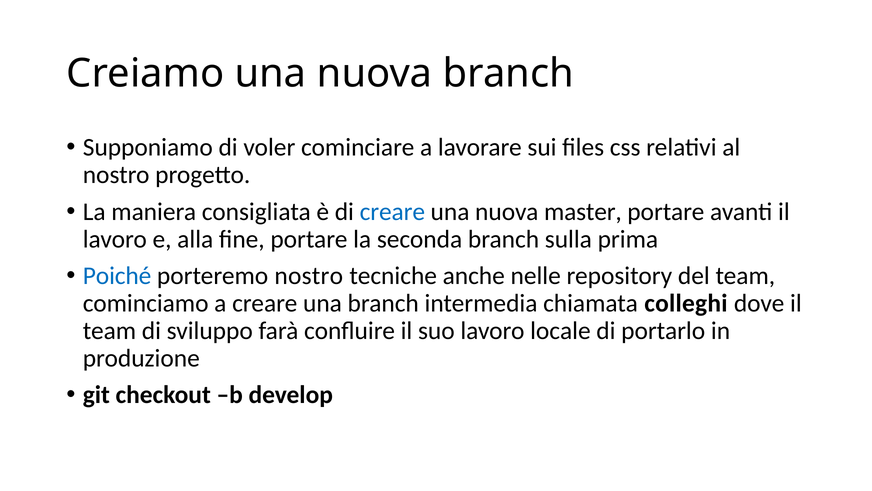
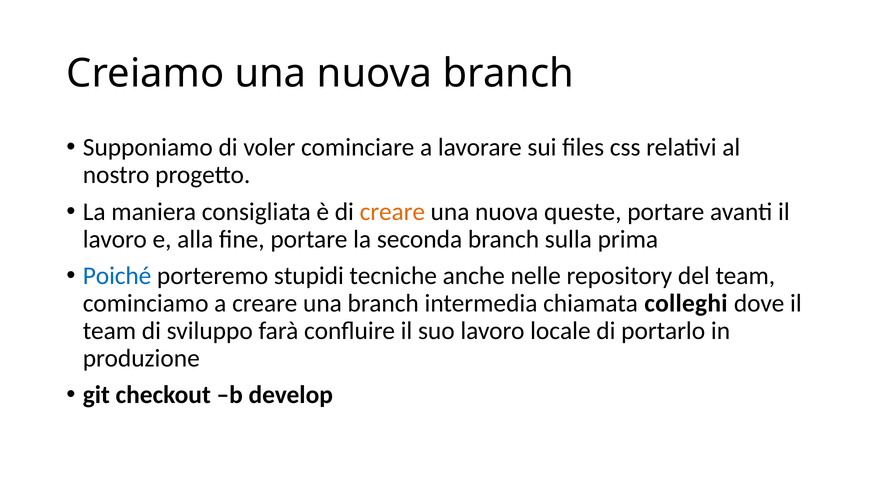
creare at (392, 211) colour: blue -> orange
master: master -> queste
porteremo nostro: nostro -> stupidi
